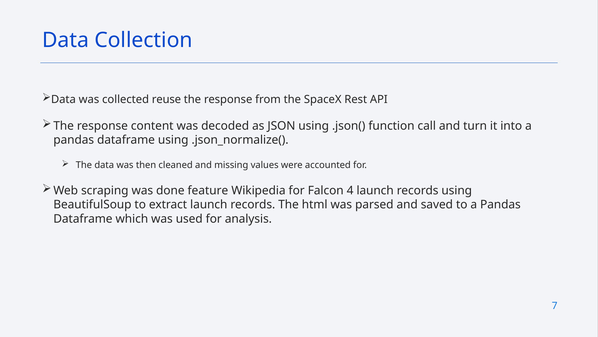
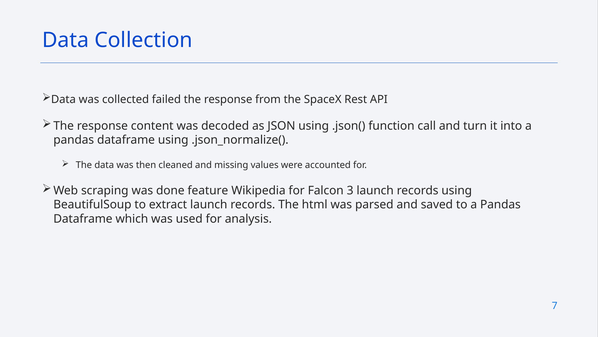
reuse: reuse -> failed
4: 4 -> 3
